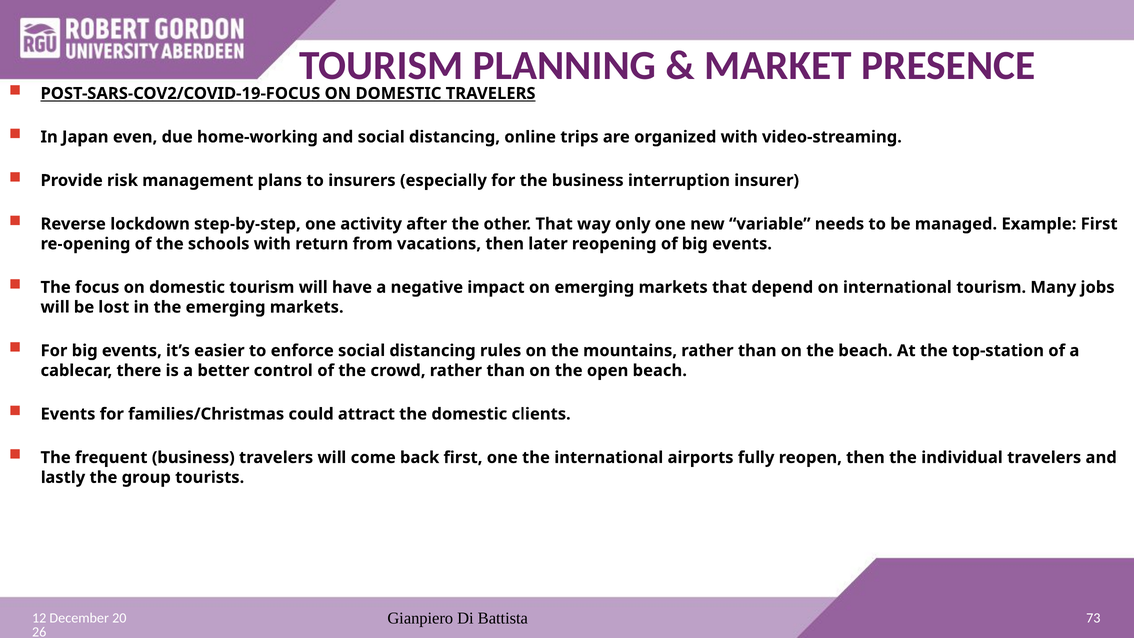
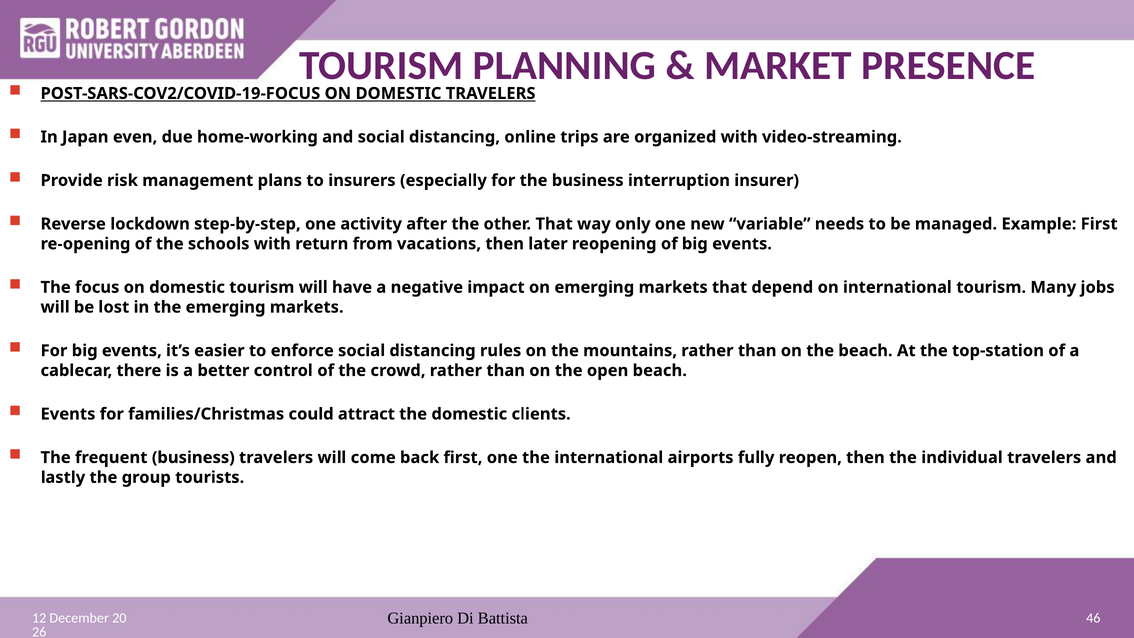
73: 73 -> 46
